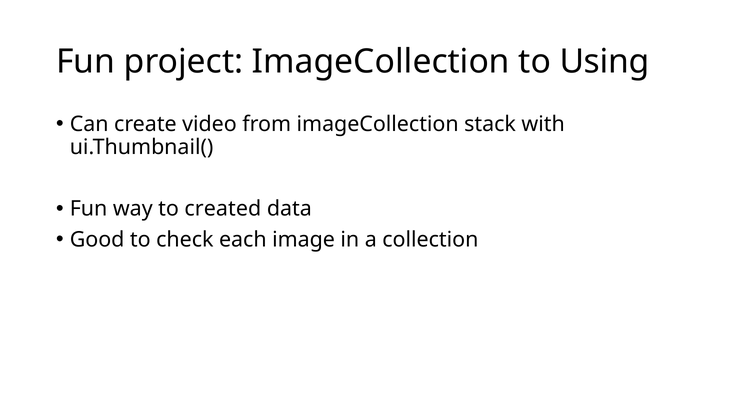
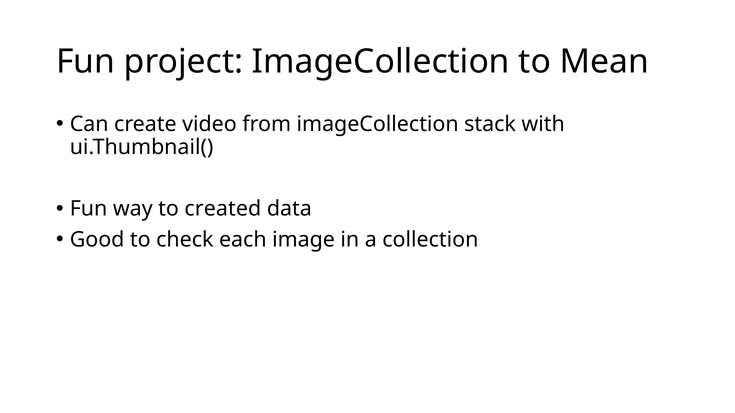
Using: Using -> Mean
